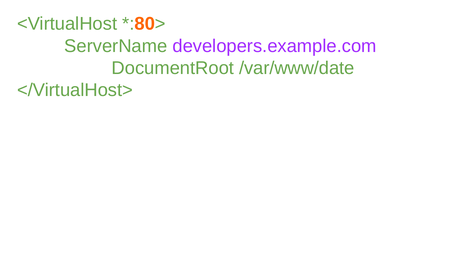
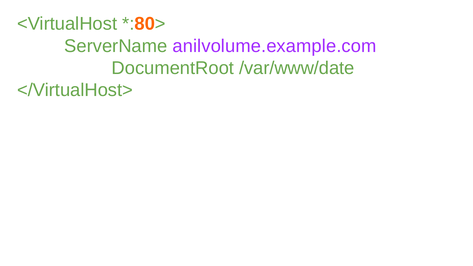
developers.example.com: developers.example.com -> anilvolume.example.com
